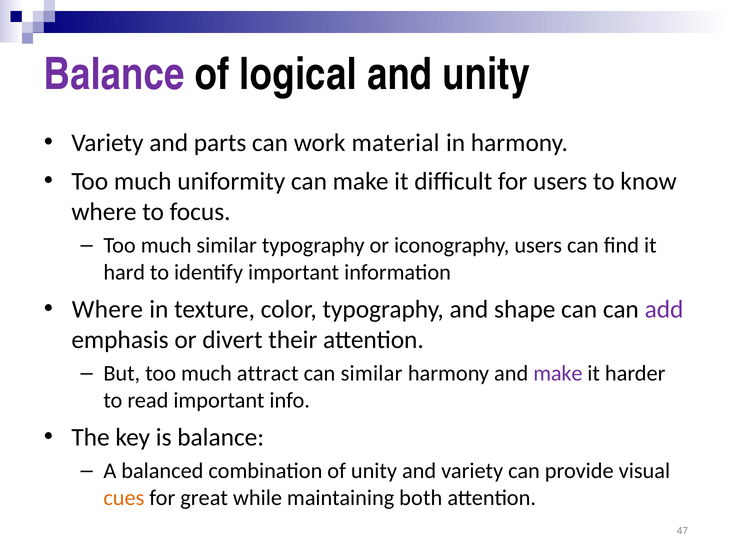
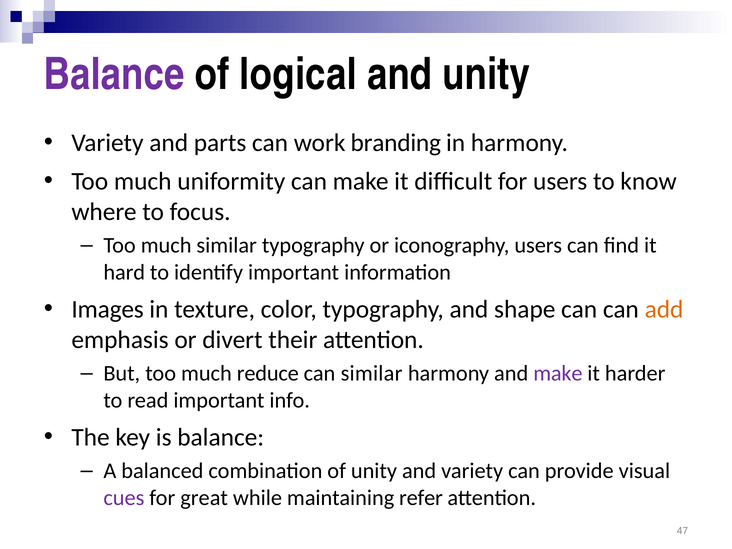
material: material -> branding
Where at (107, 309): Where -> Images
add colour: purple -> orange
attract: attract -> reduce
cues colour: orange -> purple
both: both -> refer
